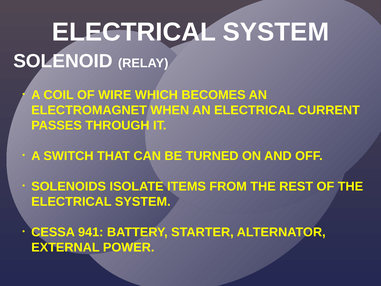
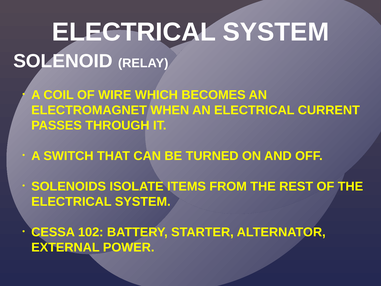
941: 941 -> 102
